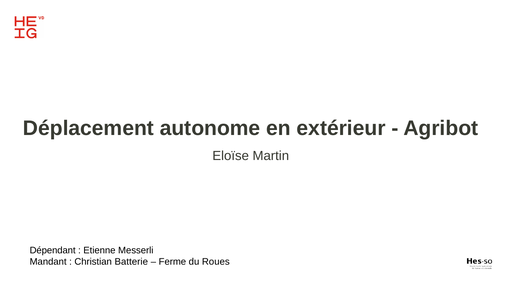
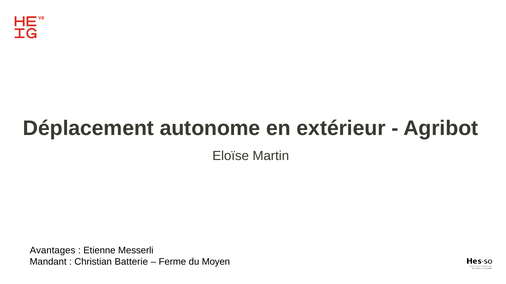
Dépendant: Dépendant -> Avantages
Roues: Roues -> Moyen
